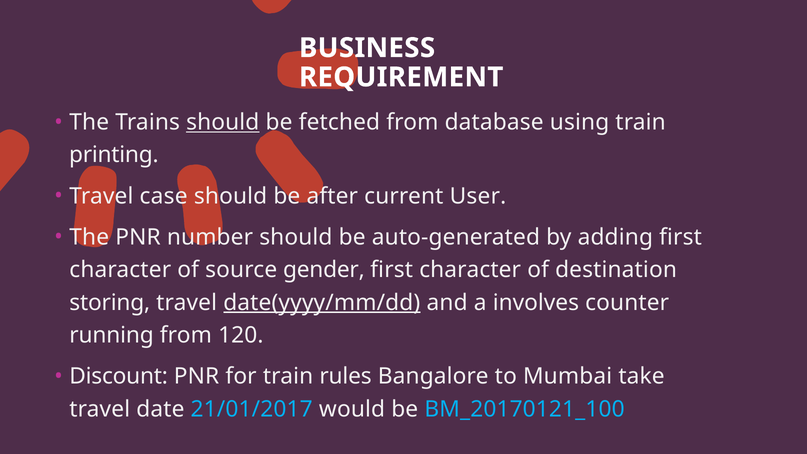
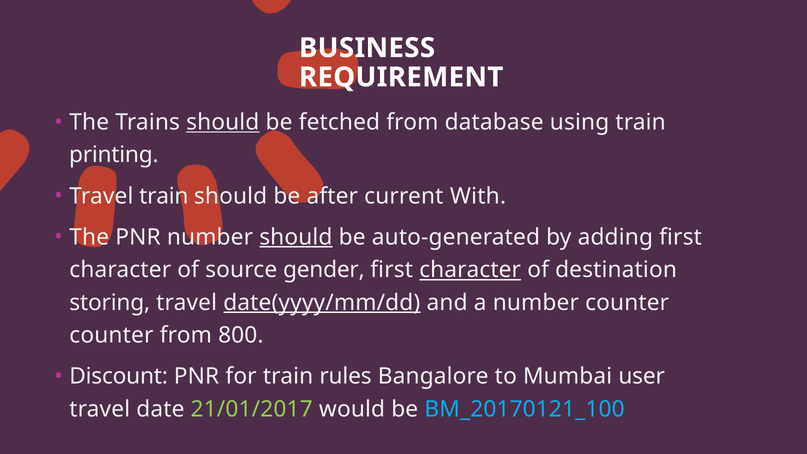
Travel case: case -> train
User: User -> With
should at (296, 237) underline: none -> present
character at (470, 270) underline: none -> present
a involves: involves -> number
running at (112, 335): running -> counter
120: 120 -> 800
take: take -> user
21/01/2017 colour: light blue -> light green
